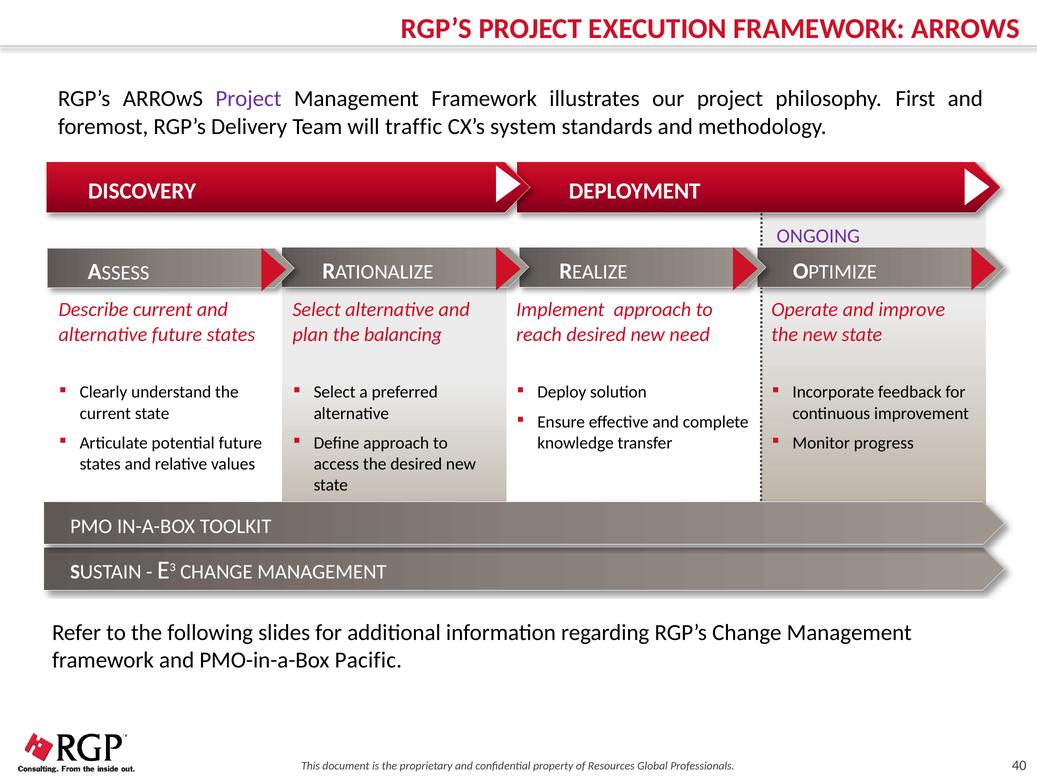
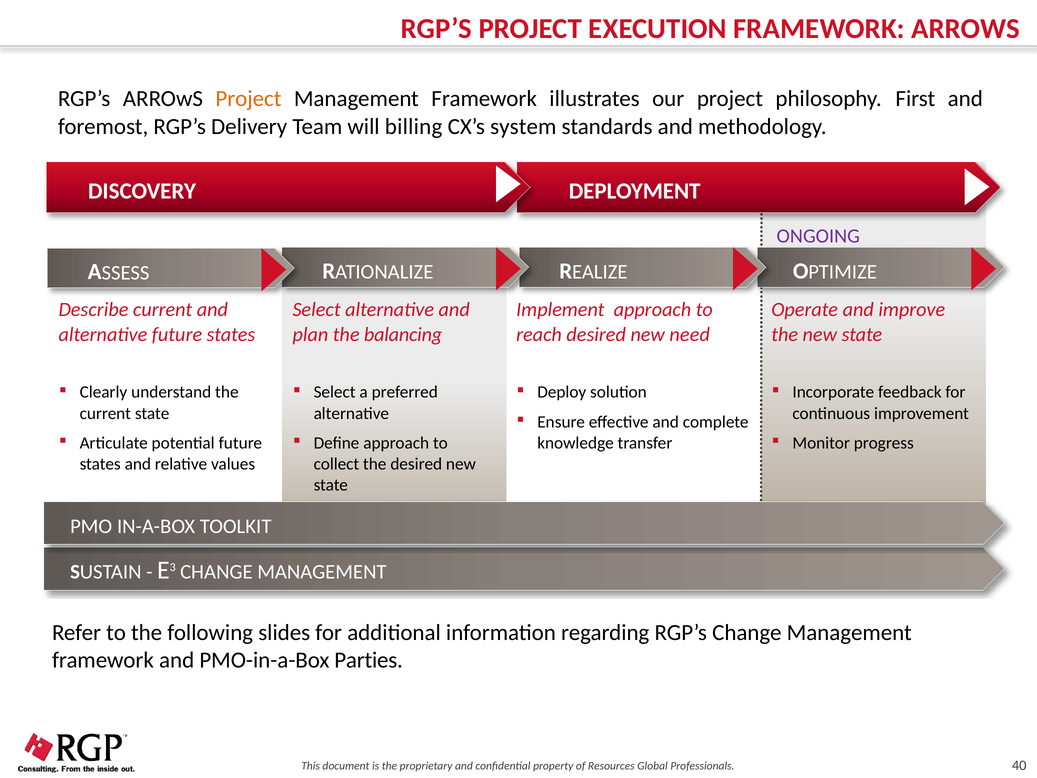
Project at (248, 99) colour: purple -> orange
traffic: traffic -> billing
access: access -> collect
Pacific: Pacific -> Parties
